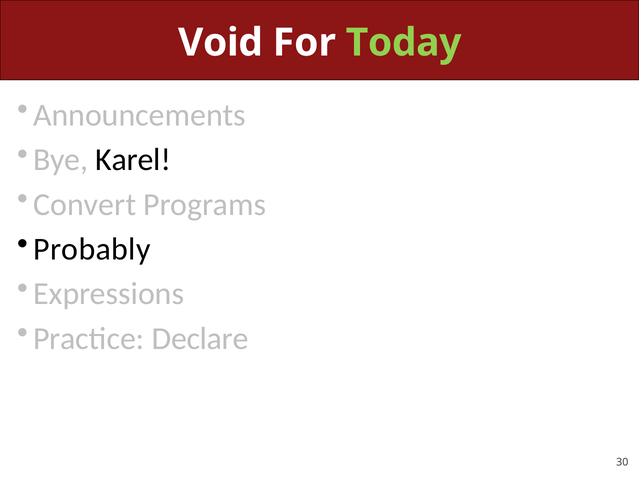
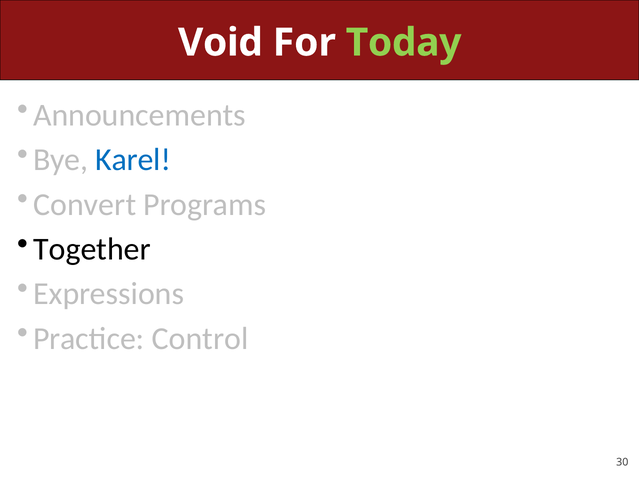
Karel colour: black -> blue
Probably: Probably -> Together
Declare: Declare -> Control
